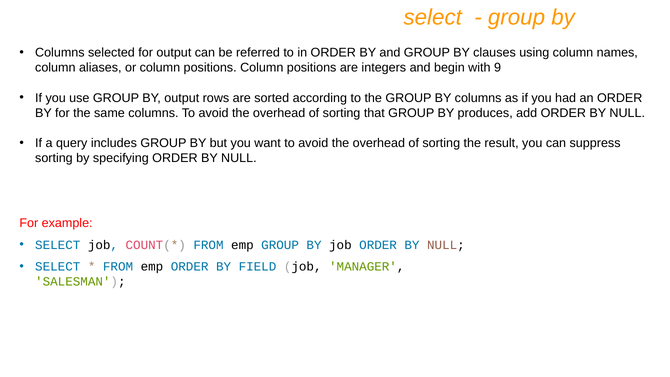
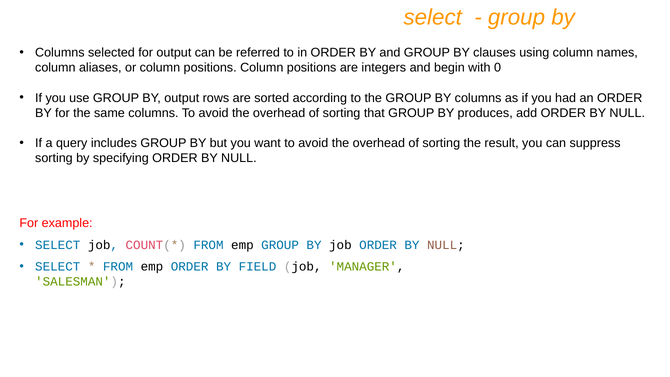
9: 9 -> 0
